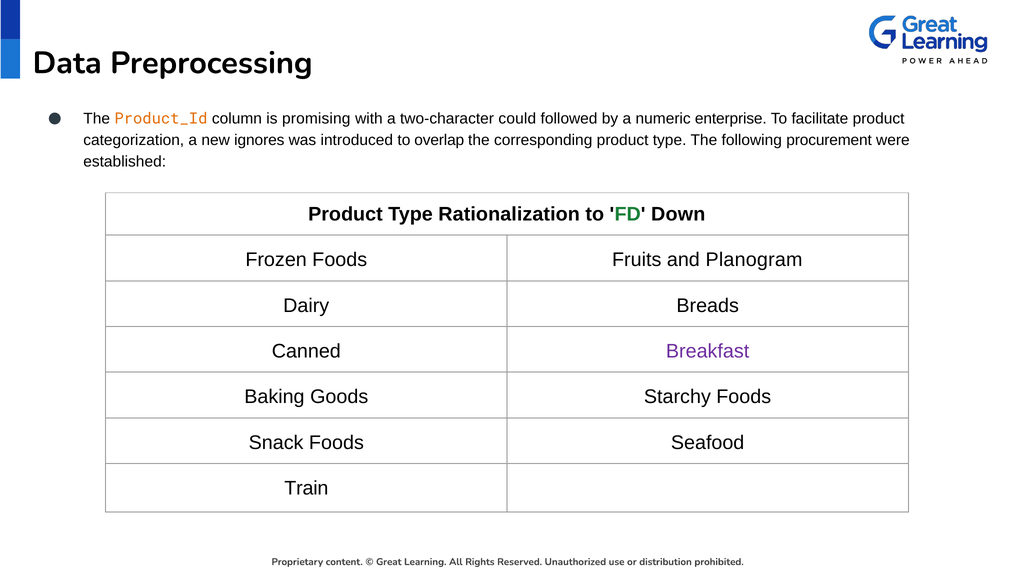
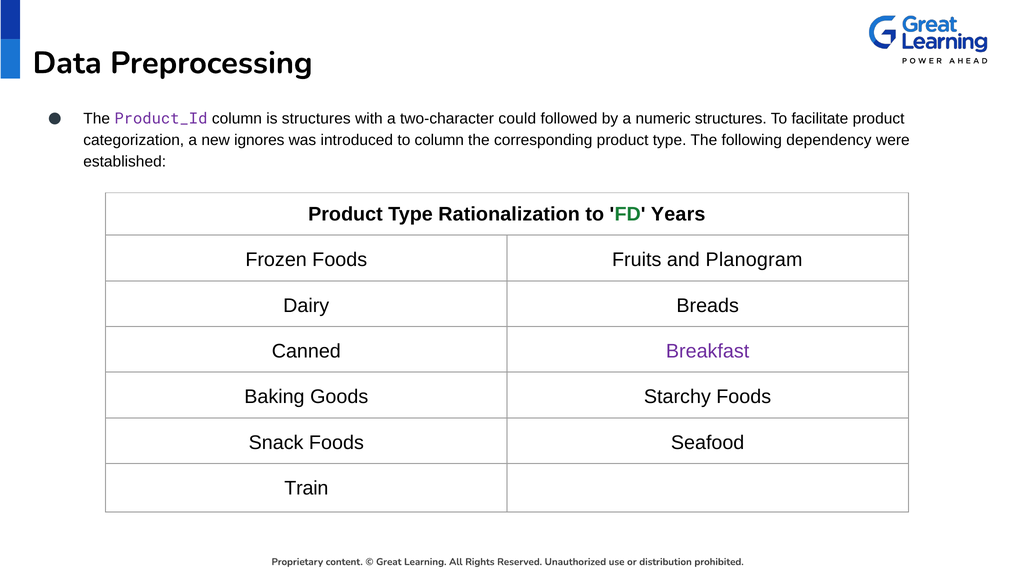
Product_Id colour: orange -> purple
is promising: promising -> structures
numeric enterprise: enterprise -> structures
to overlap: overlap -> column
procurement: procurement -> dependency
Down: Down -> Years
